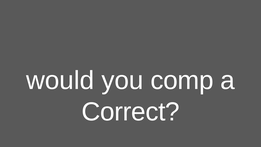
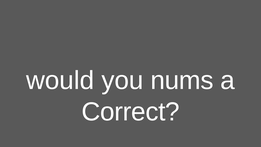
comp: comp -> nums
